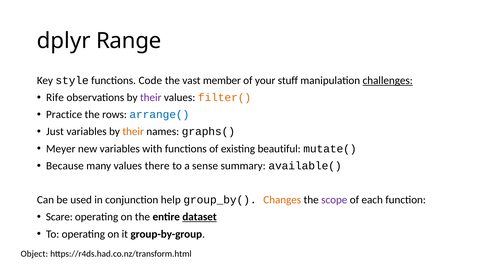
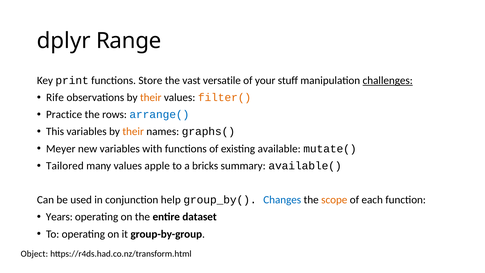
style: style -> print
Code: Code -> Store
member: member -> versatile
their at (151, 97) colour: purple -> orange
Just: Just -> This
beautiful: beautiful -> available
Because: Because -> Tailored
there: there -> apple
sense: sense -> bricks
Changes colour: orange -> blue
scope colour: purple -> orange
Scare: Scare -> Years
dataset underline: present -> none
